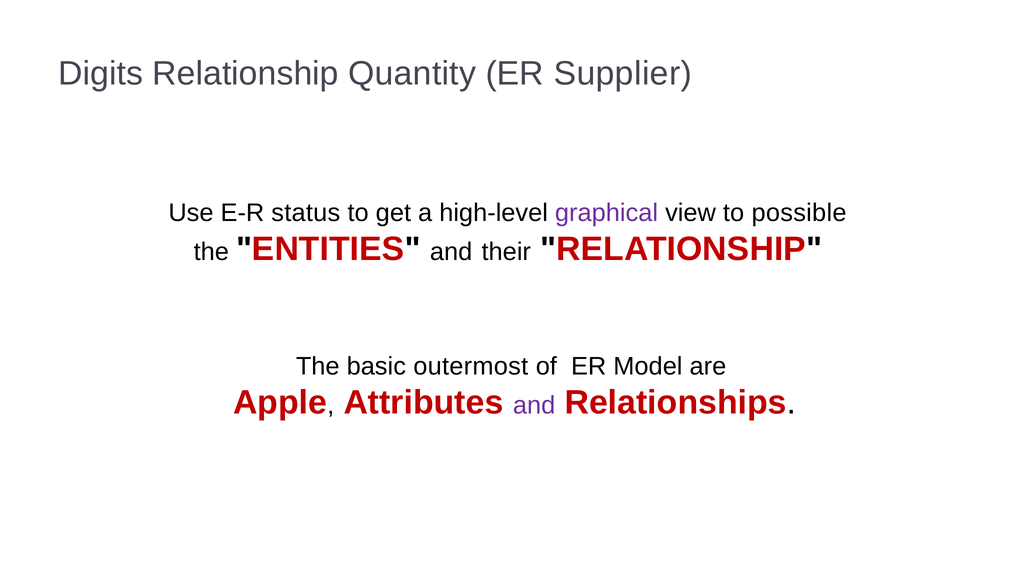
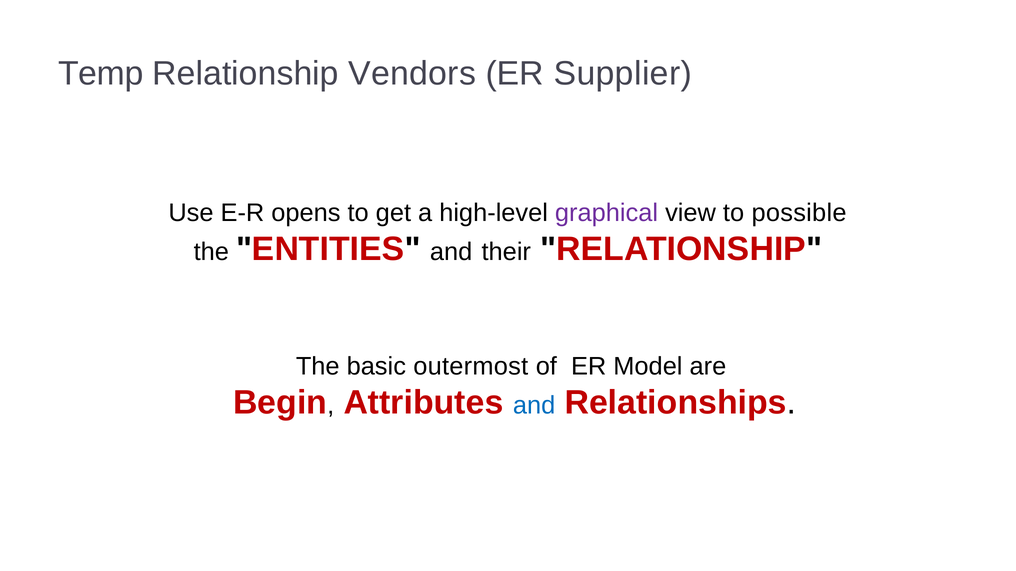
Digits: Digits -> Temp
Quantity: Quantity -> Vendors
status: status -> opens
Apple: Apple -> Begin
and at (534, 406) colour: purple -> blue
